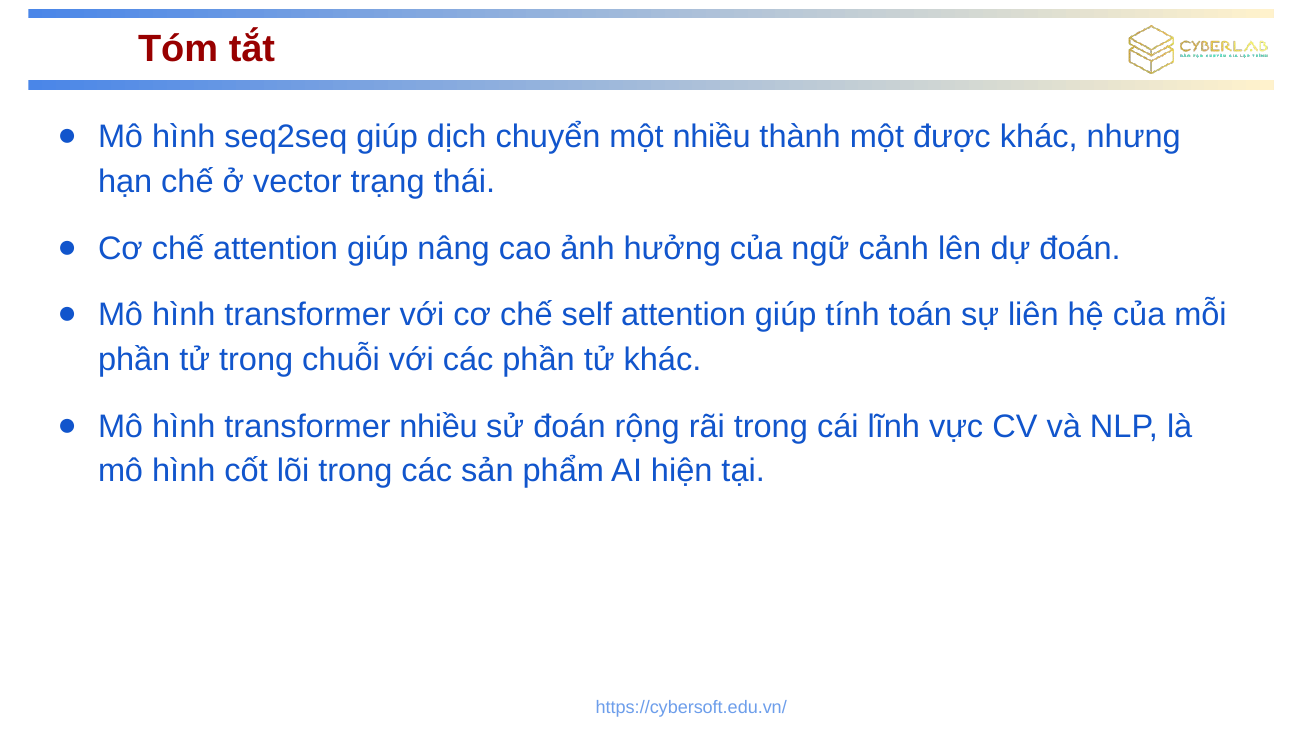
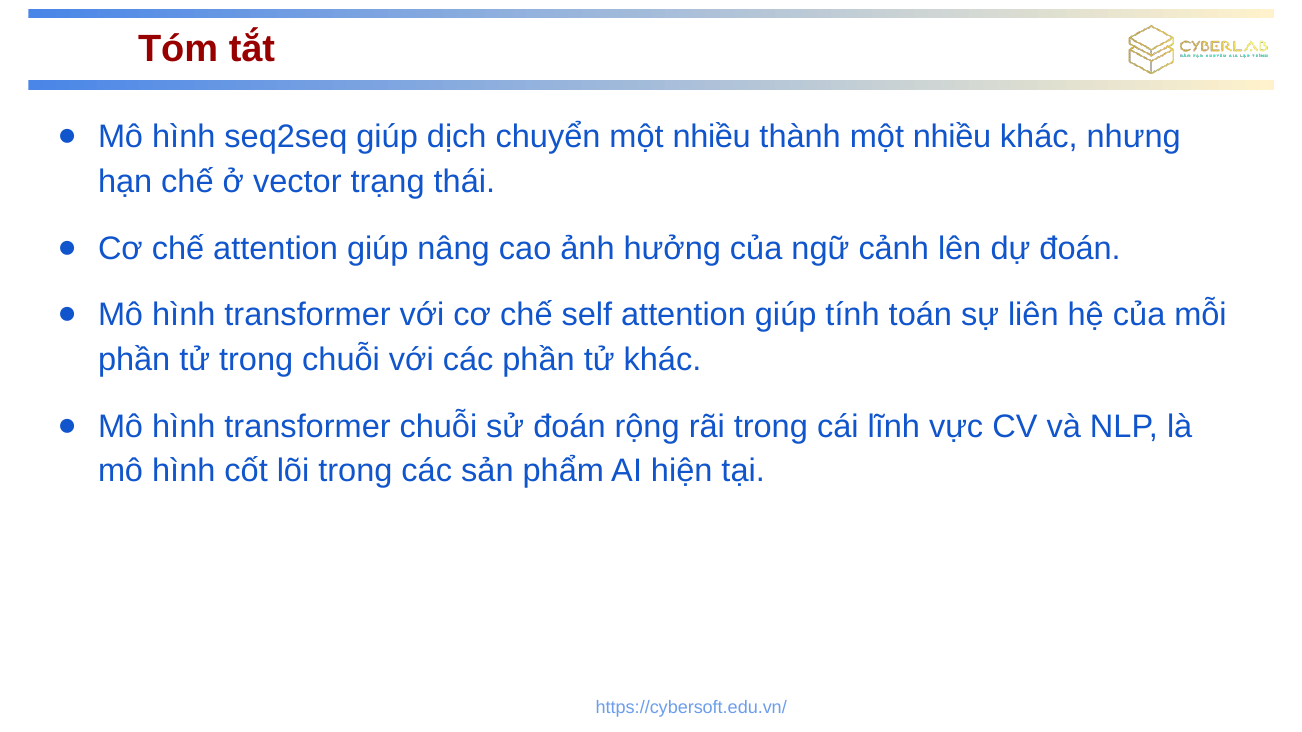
thành một được: được -> nhiều
transformer nhiều: nhiều -> chuỗi
